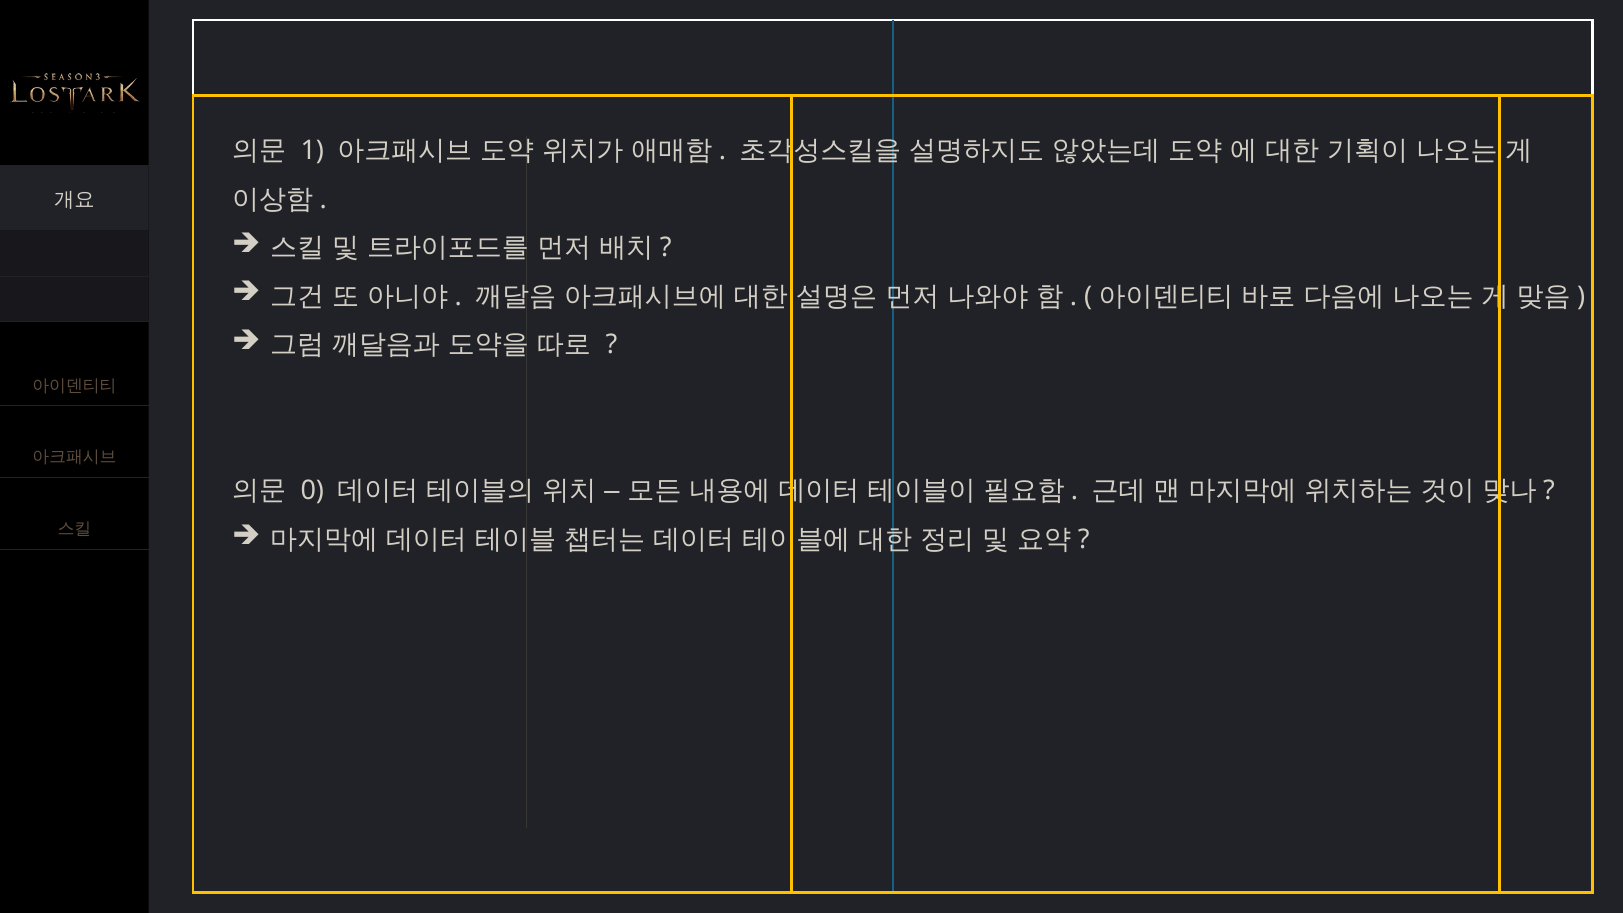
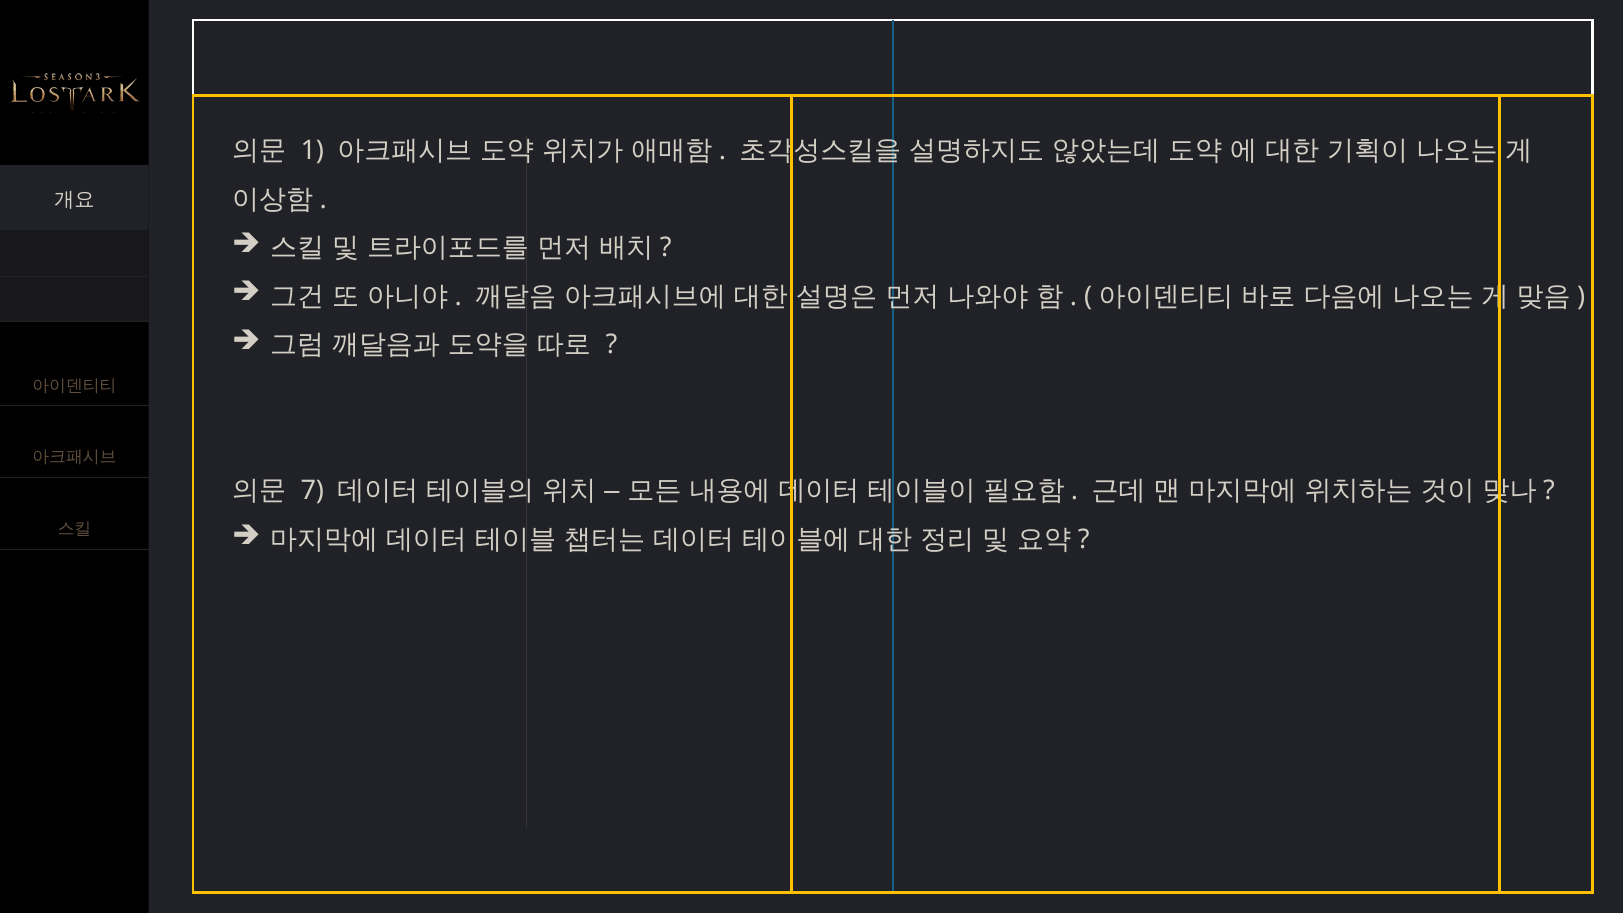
0: 0 -> 7
